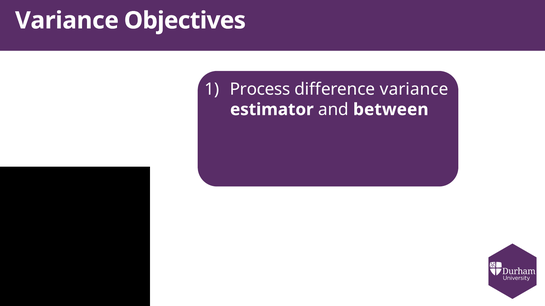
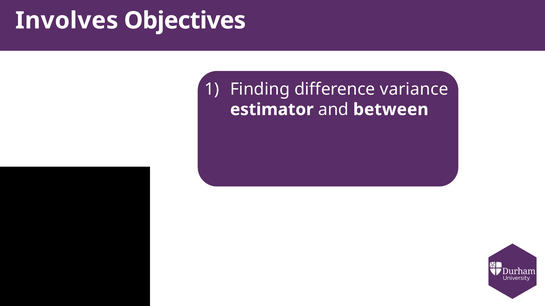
Variance at (67, 21): Variance -> Involves
Process: Process -> Finding
